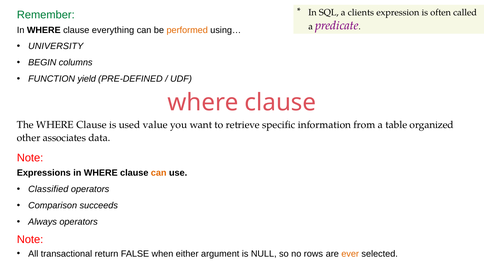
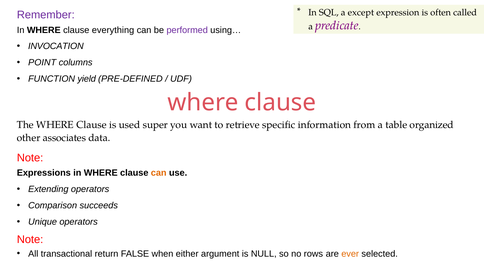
clients: clients -> except
Remember colour: green -> purple
performed colour: orange -> purple
UNIVERSITY: UNIVERSITY -> INVOCATION
BEGIN: BEGIN -> POINT
value: value -> super
Classified: Classified -> Extending
Always: Always -> Unique
